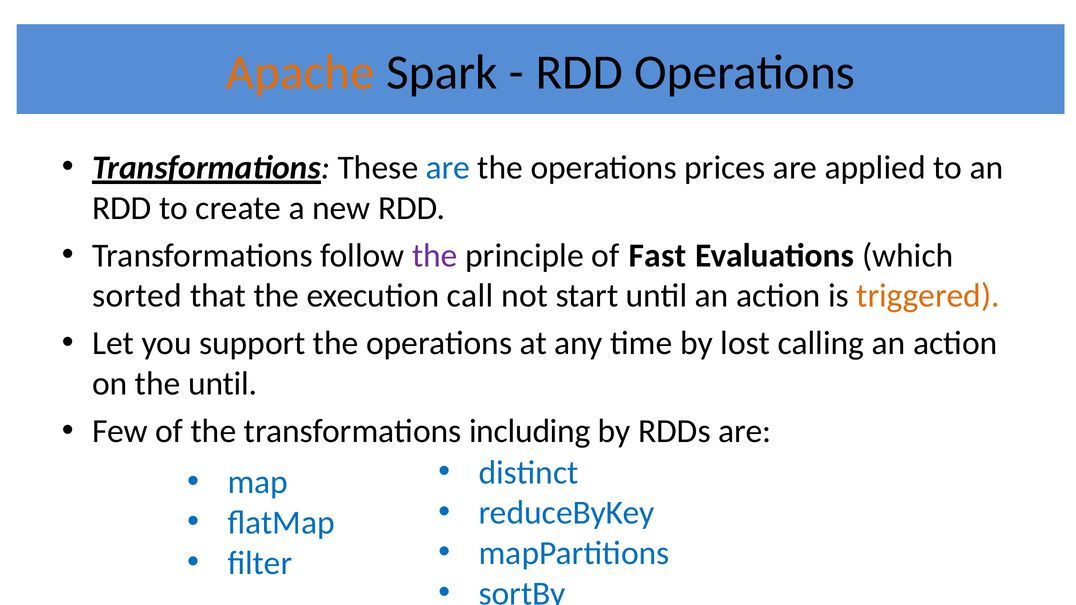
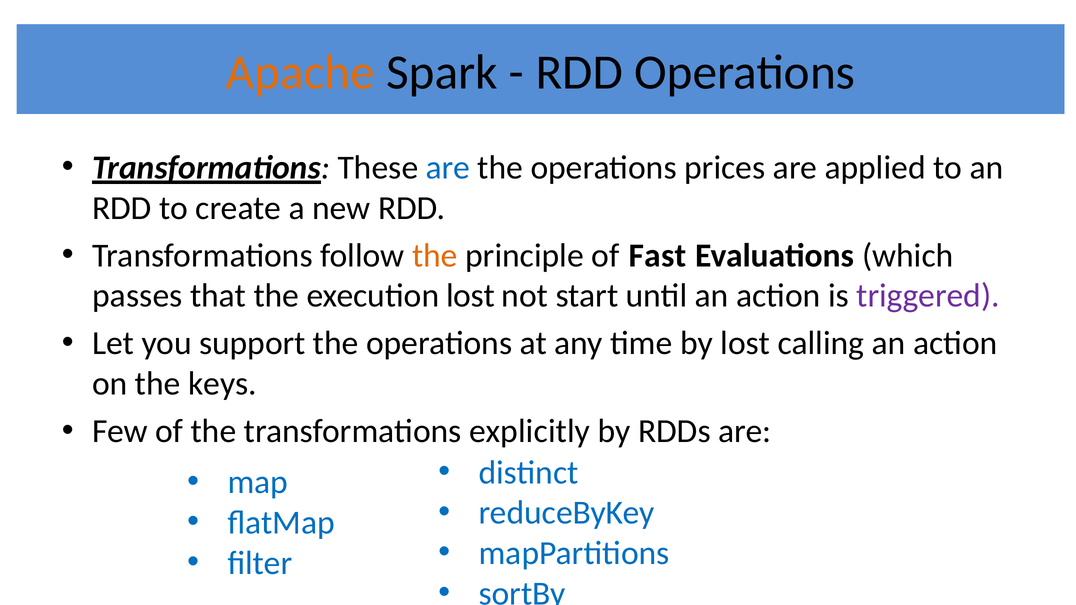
the at (435, 256) colour: purple -> orange
sorted: sorted -> passes
execution call: call -> lost
triggered colour: orange -> purple
the until: until -> keys
including: including -> explicitly
